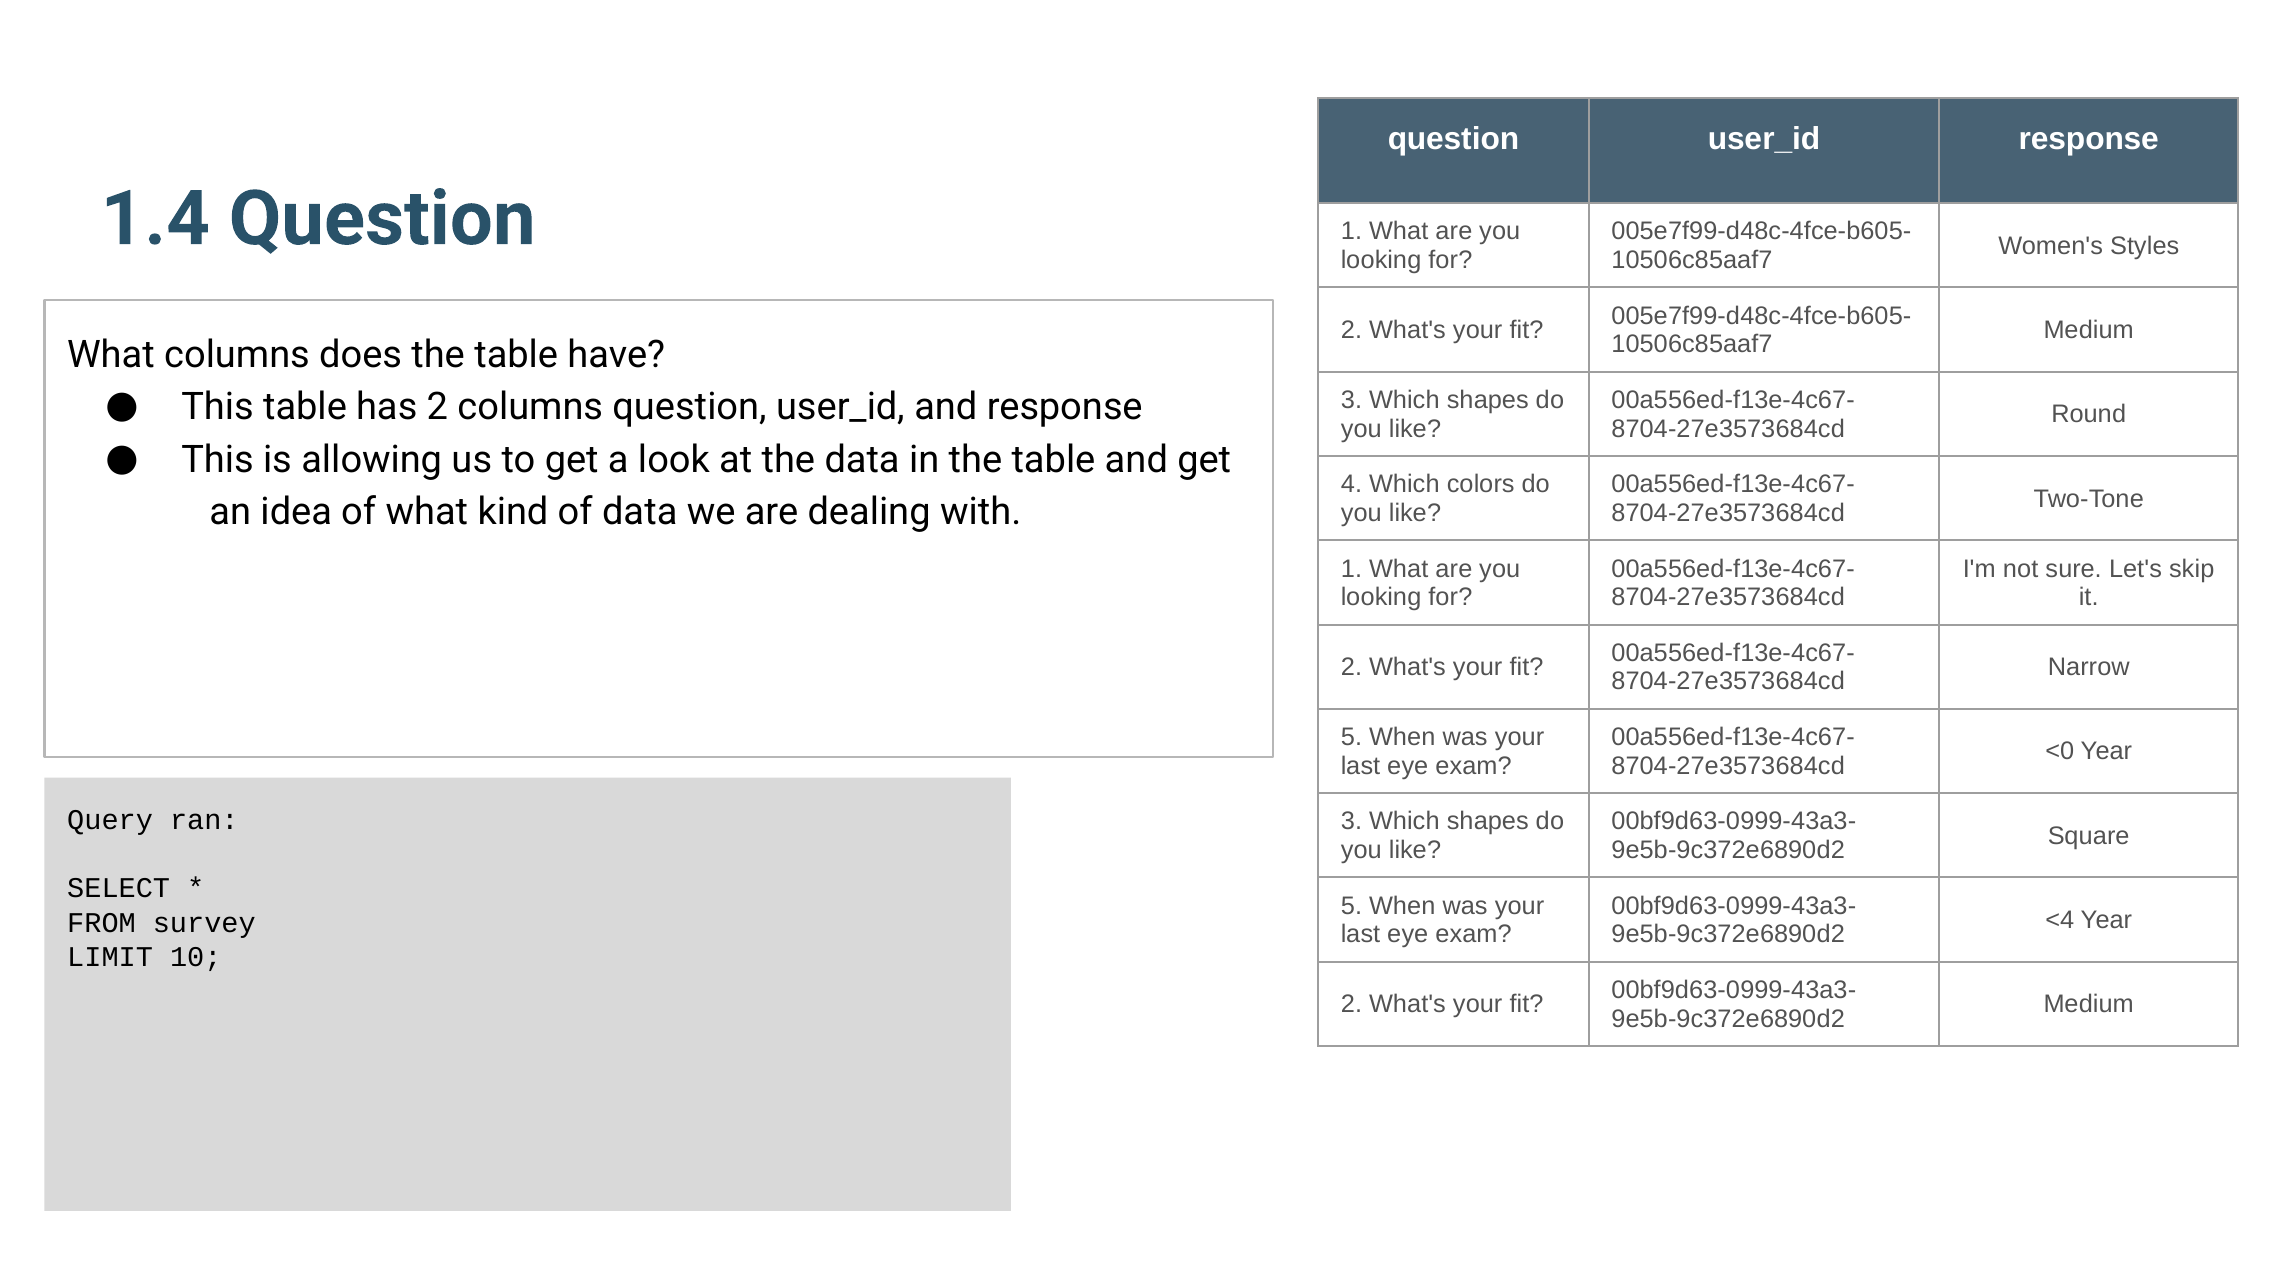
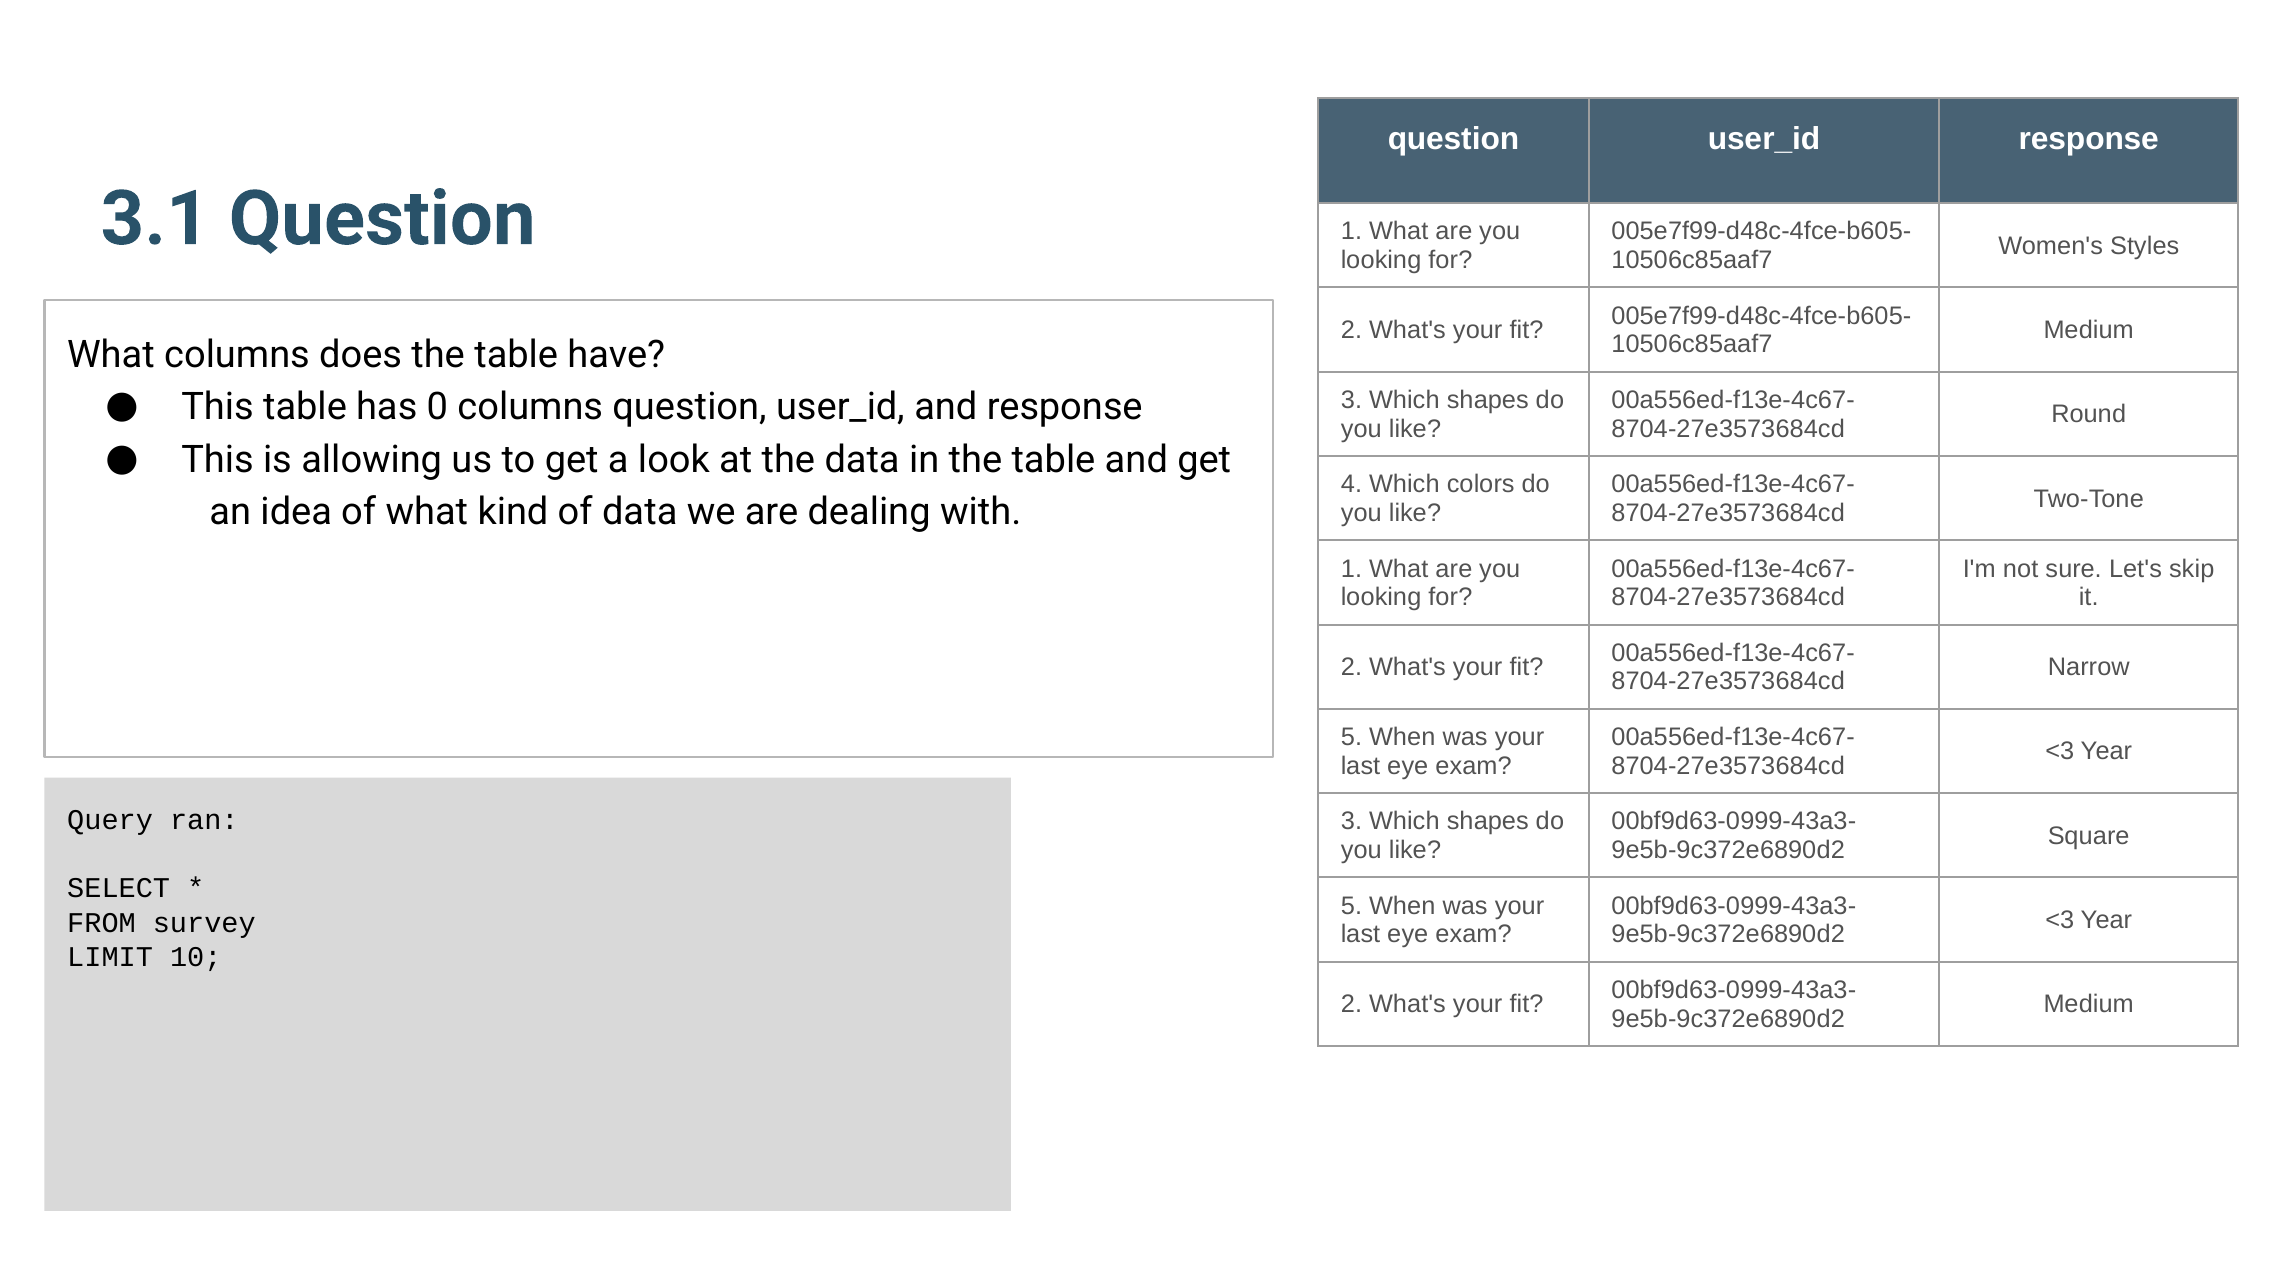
1.4: 1.4 -> 3.1
has 2: 2 -> 0
<0 at (2060, 752): <0 -> <3
<4 at (2060, 920): <4 -> <3
